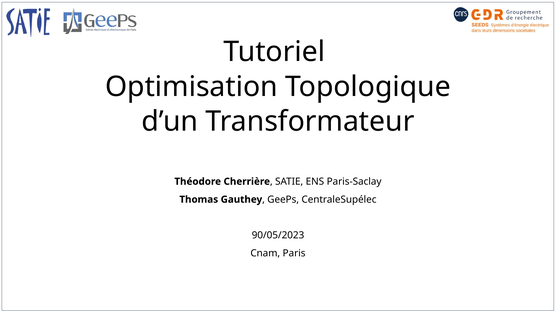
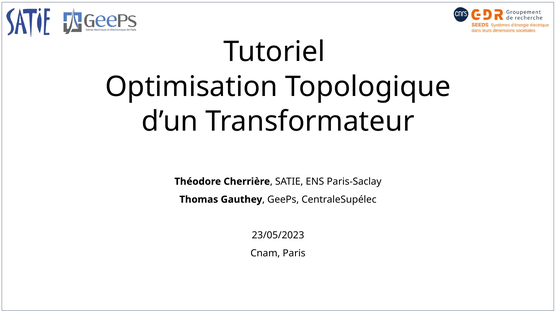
90/05/2023: 90/05/2023 -> 23/05/2023
